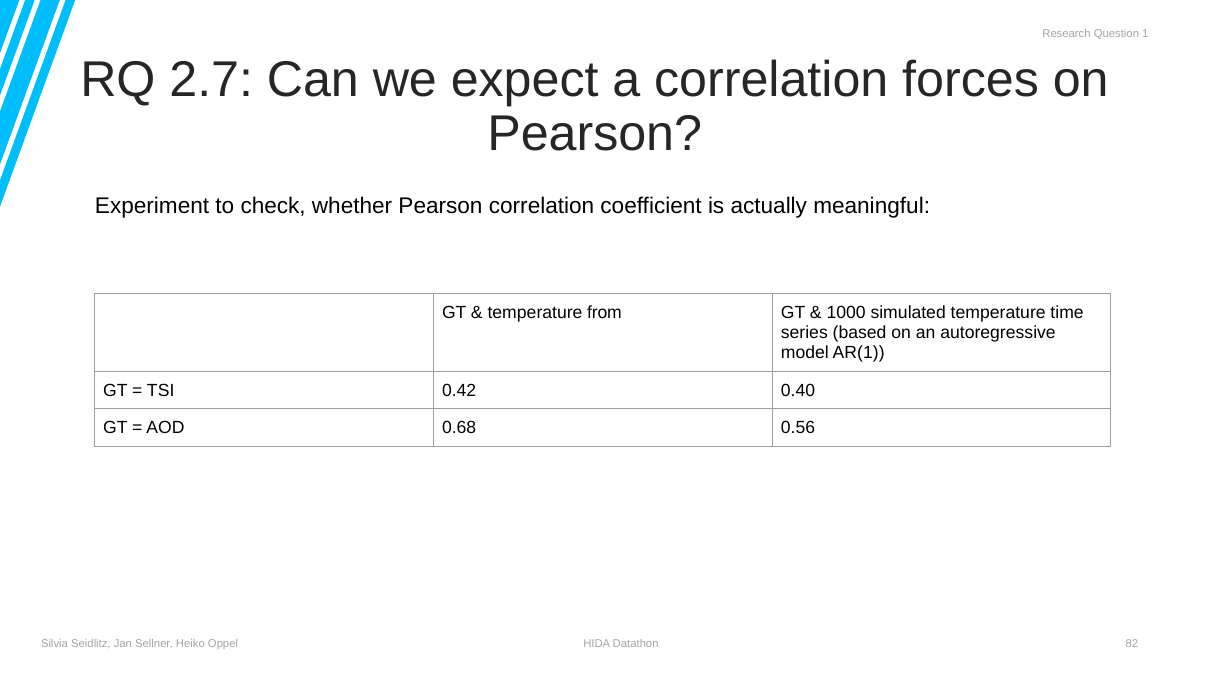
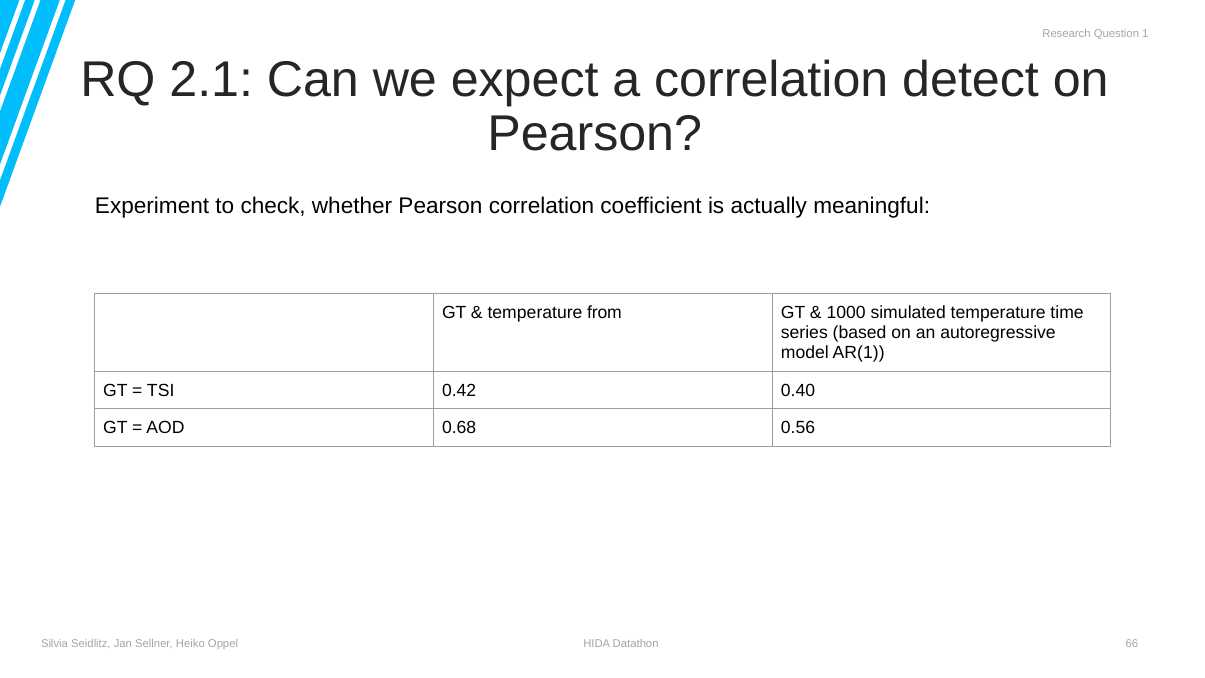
2.7: 2.7 -> 2.1
forces: forces -> detect
82: 82 -> 66
